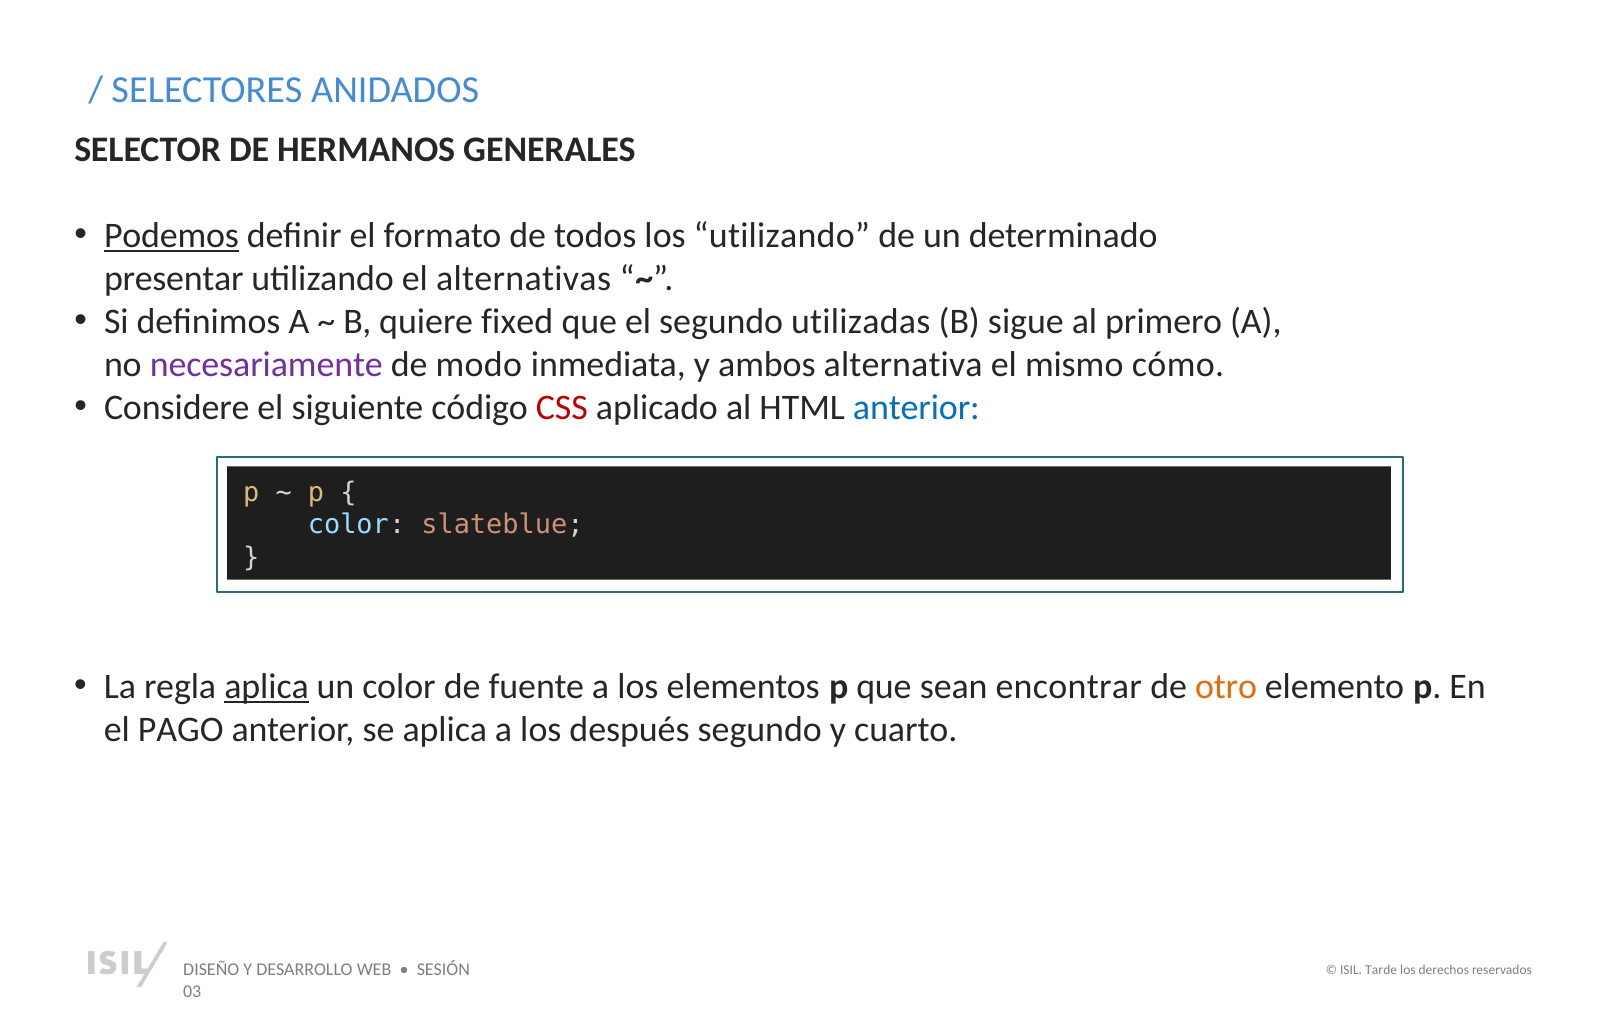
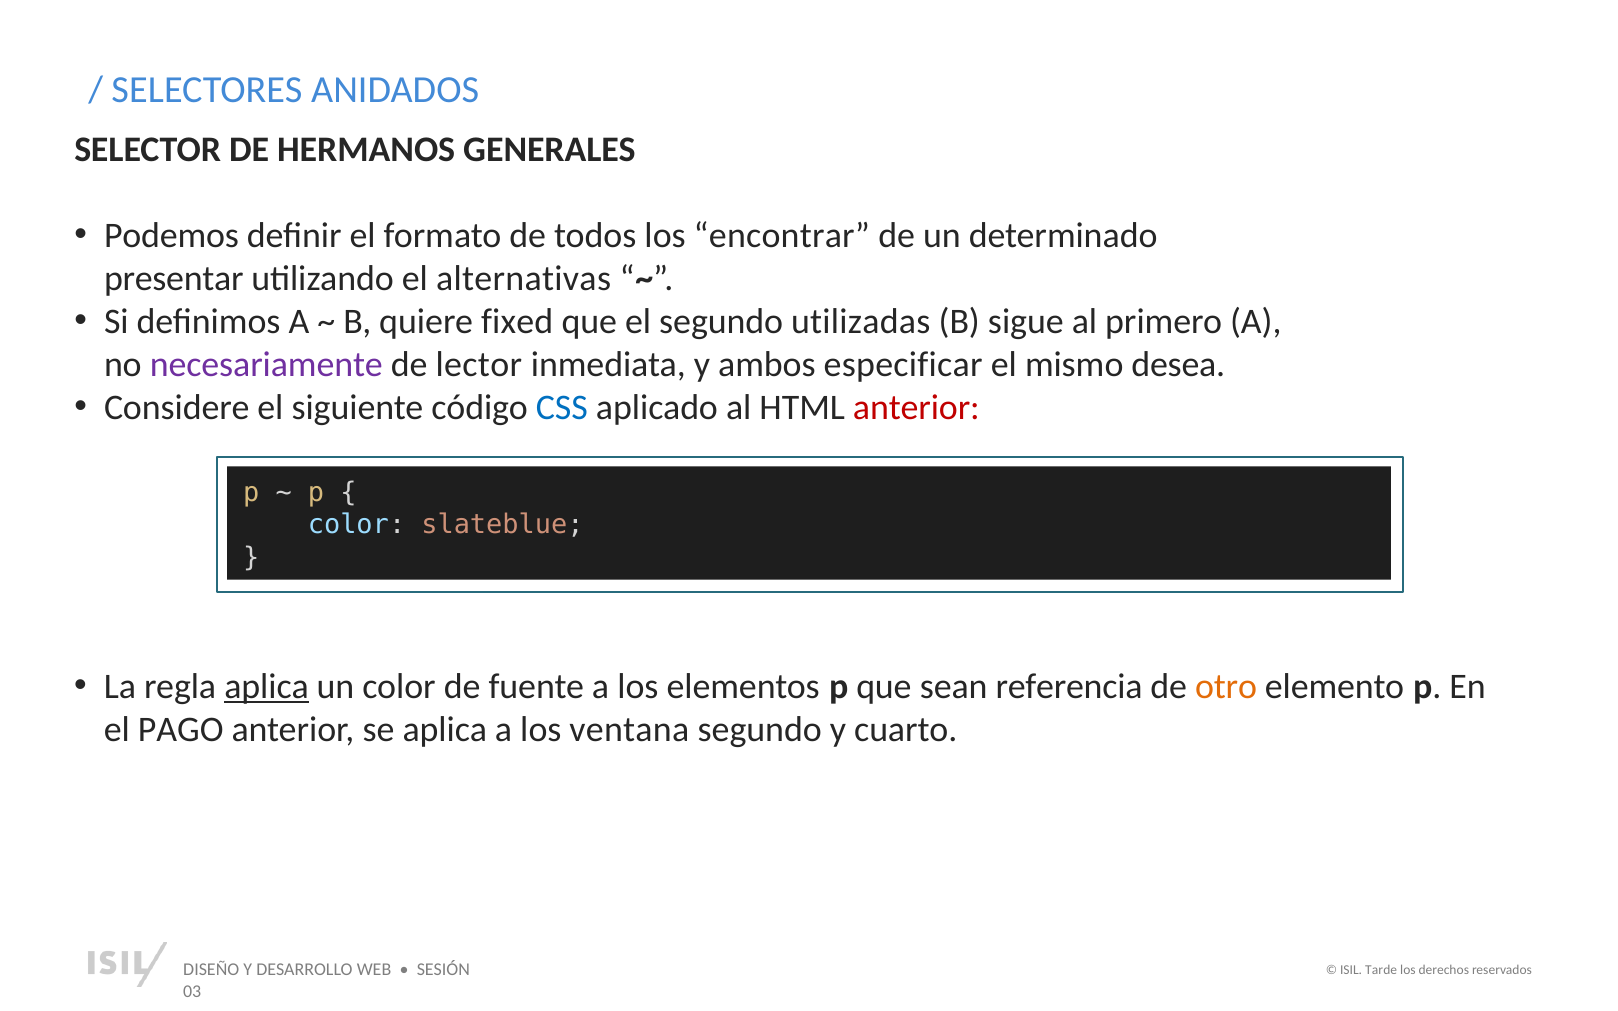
Podemos underline: present -> none
los utilizando: utilizando -> encontrar
modo: modo -> lector
alternativa: alternativa -> especificar
cómo: cómo -> desea
CSS colour: red -> blue
anterior at (916, 408) colour: blue -> red
encontrar: encontrar -> referencia
después: después -> ventana
